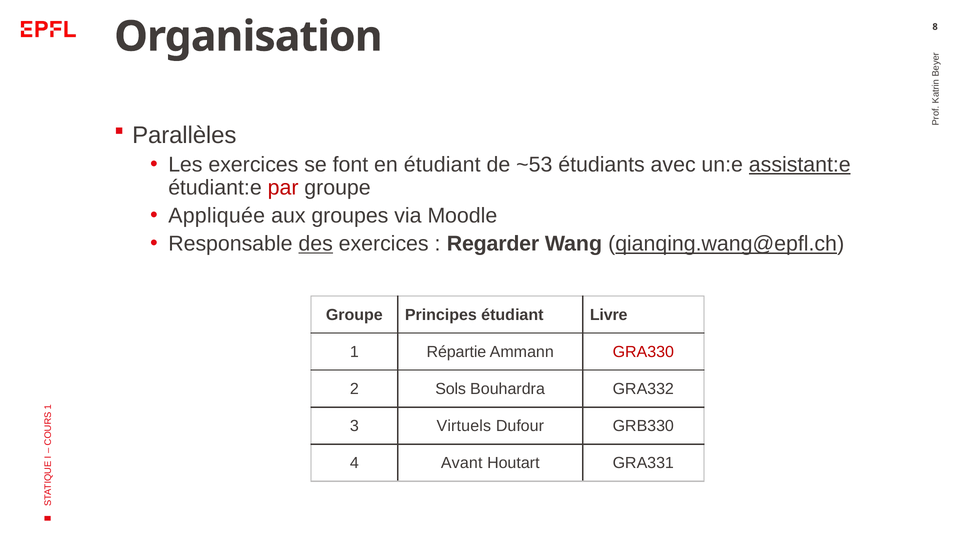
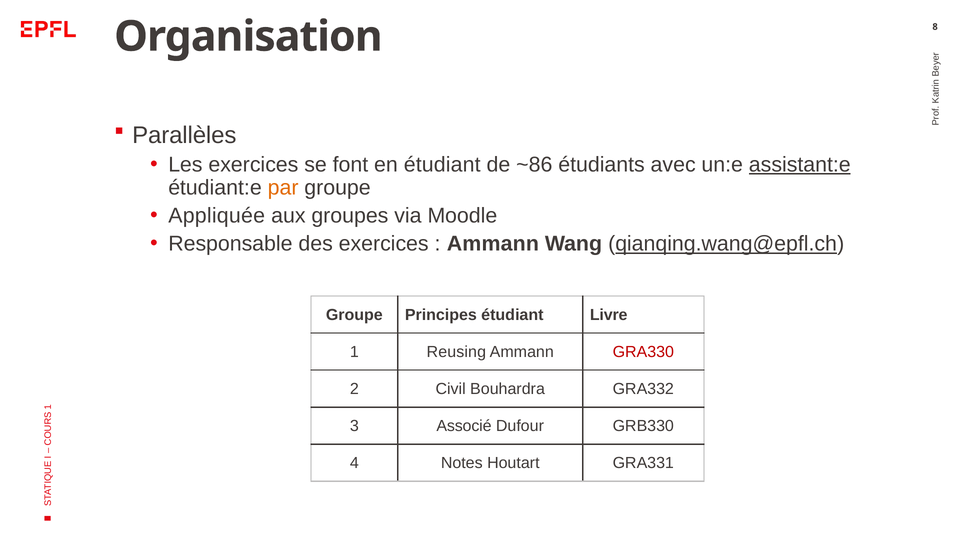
~53: ~53 -> ~86
par colour: red -> orange
des underline: present -> none
Regarder at (493, 244): Regarder -> Ammann
Répartie: Répartie -> Reusing
Sols: Sols -> Civil
Virtuels: Virtuels -> Associé
Avant: Avant -> Notes
